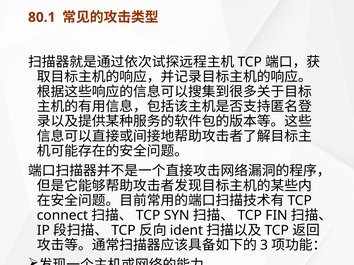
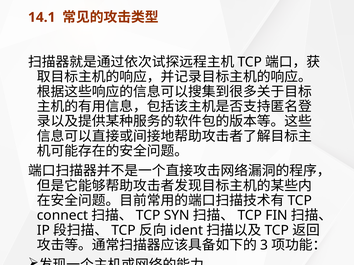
80.1: 80.1 -> 14.1
